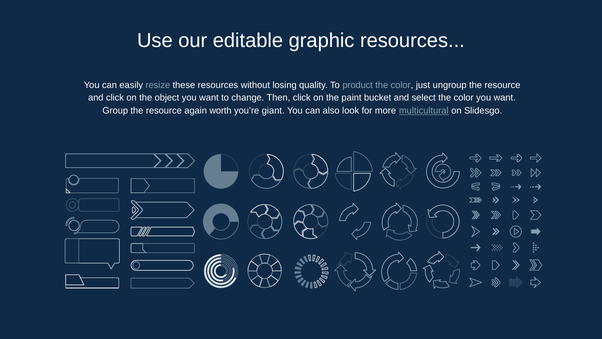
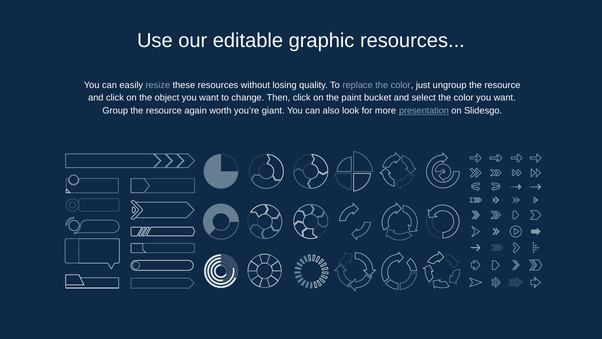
product: product -> replace
multicultural: multicultural -> presentation
